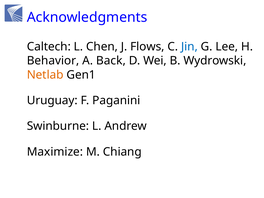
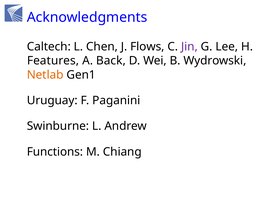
Jin colour: blue -> purple
Behavior: Behavior -> Features
Maximize: Maximize -> Functions
